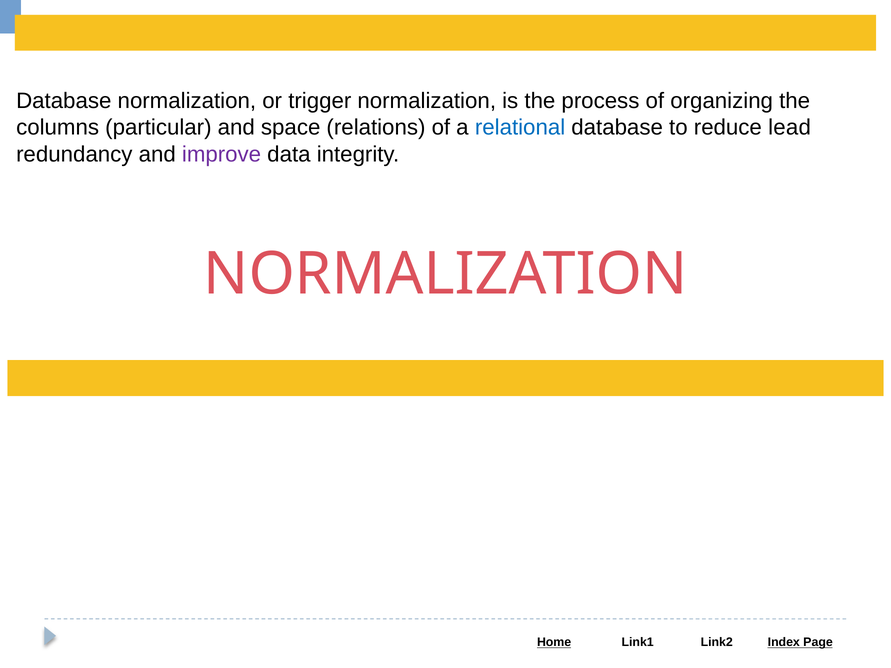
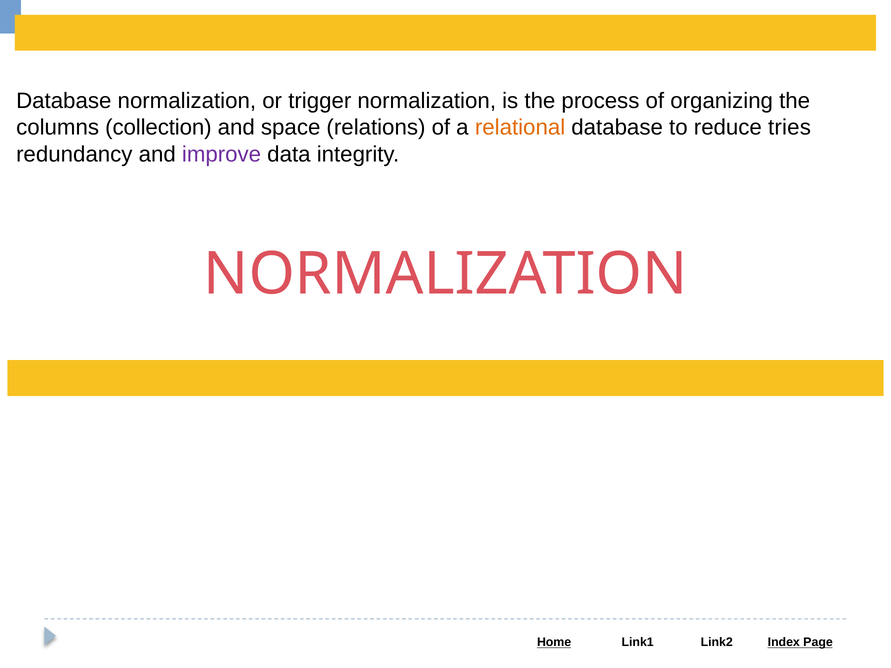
particular: particular -> collection
relational colour: blue -> orange
lead: lead -> tries
